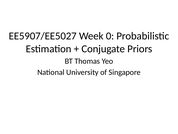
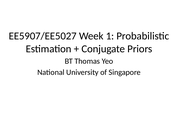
0: 0 -> 1
